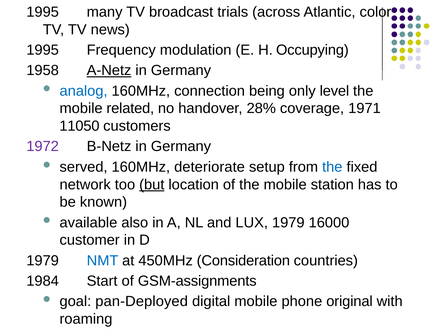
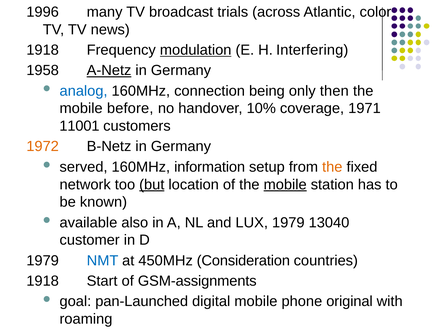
1995 at (43, 12): 1995 -> 1996
1995 at (43, 50): 1995 -> 1918
modulation underline: none -> present
Occupying: Occupying -> Interfering
level: level -> then
related: related -> before
28%: 28% -> 10%
11050: 11050 -> 11001
1972 colour: purple -> orange
deteriorate: deteriorate -> information
the at (332, 167) colour: blue -> orange
mobile at (285, 185) underline: none -> present
16000: 16000 -> 13040
1984 at (43, 281): 1984 -> 1918
pan-Deployed: pan-Deployed -> pan-Launched
